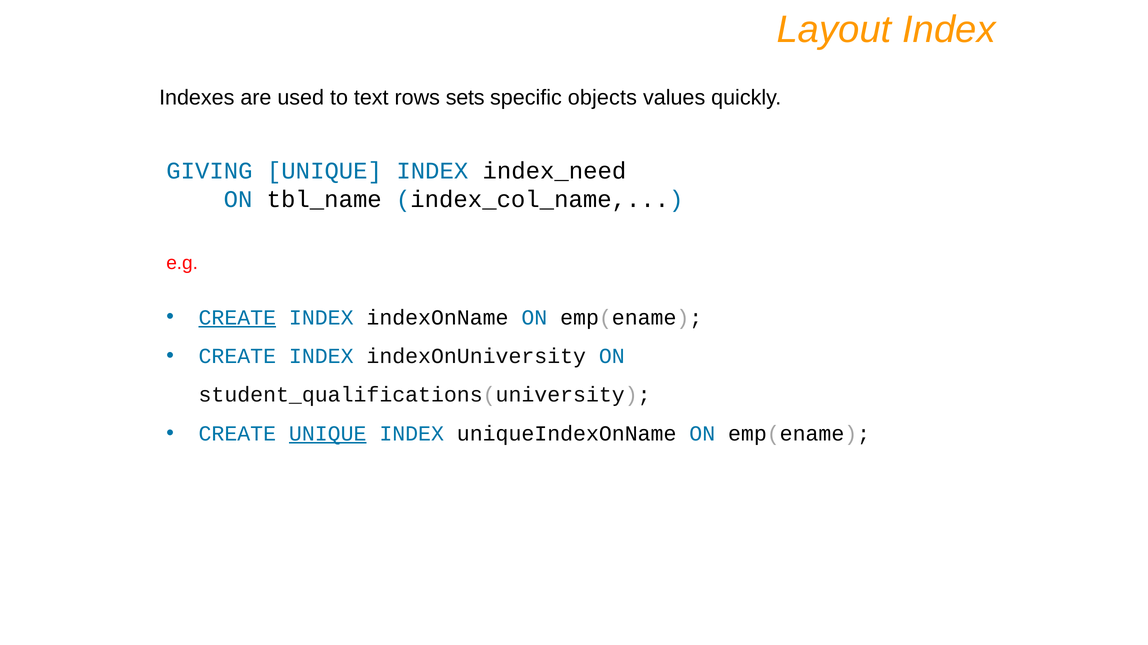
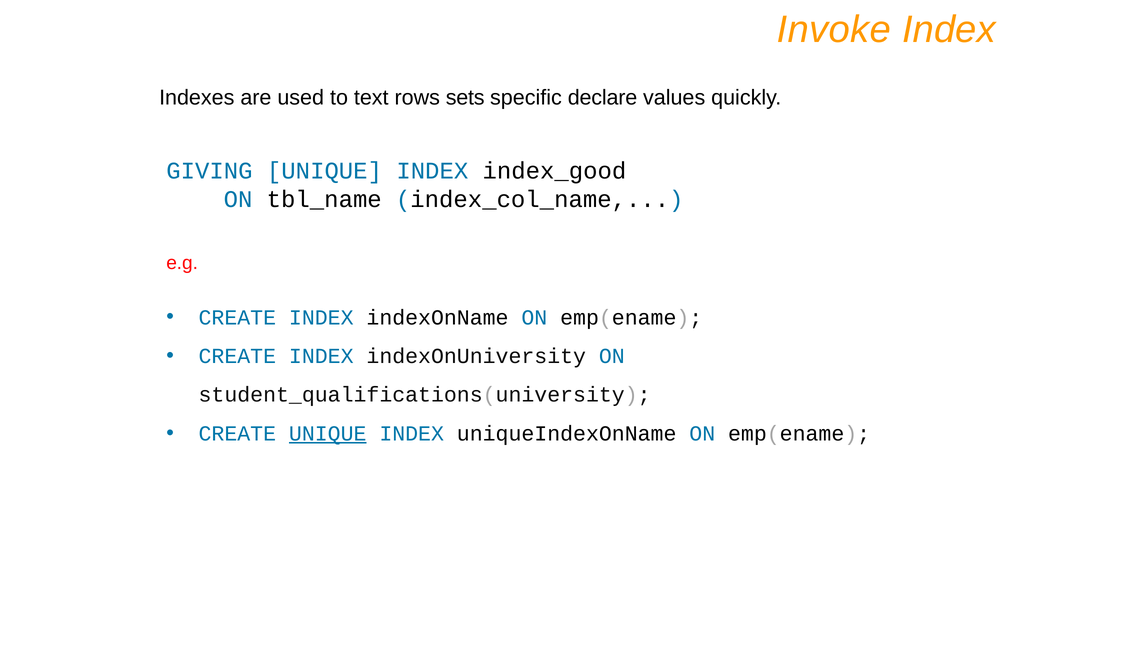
Layout: Layout -> Invoke
objects: objects -> declare
index_need: index_need -> index_good
CREATE at (237, 318) underline: present -> none
